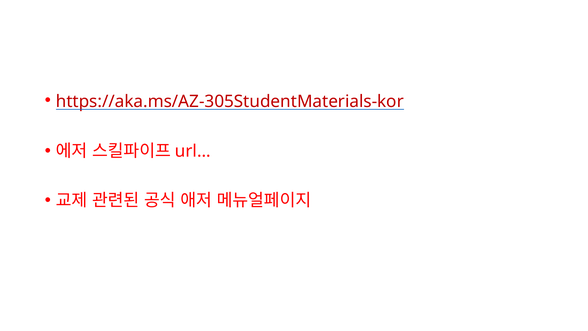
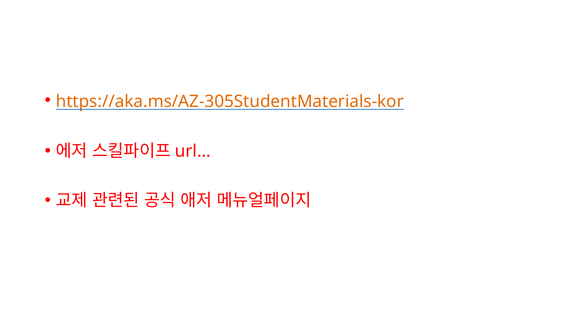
https://aka.ms/AZ-305StudentMaterials-kor colour: red -> orange
